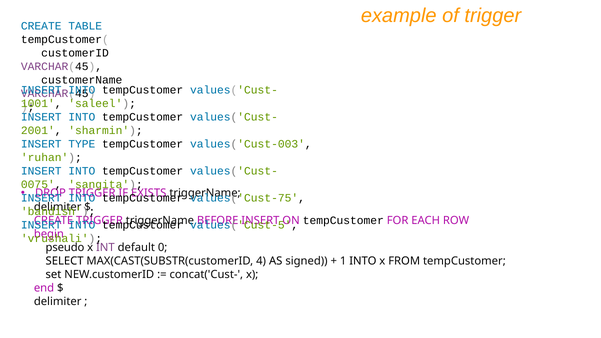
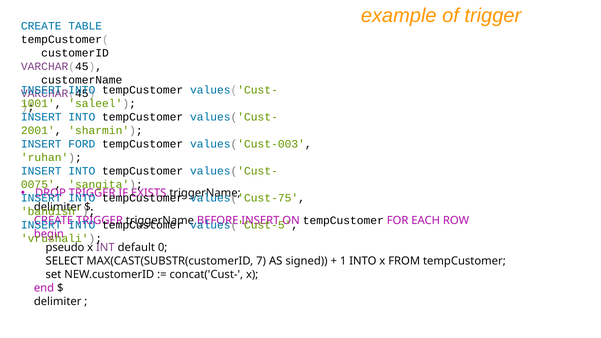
TYPE: TYPE -> FORD
4: 4 -> 7
